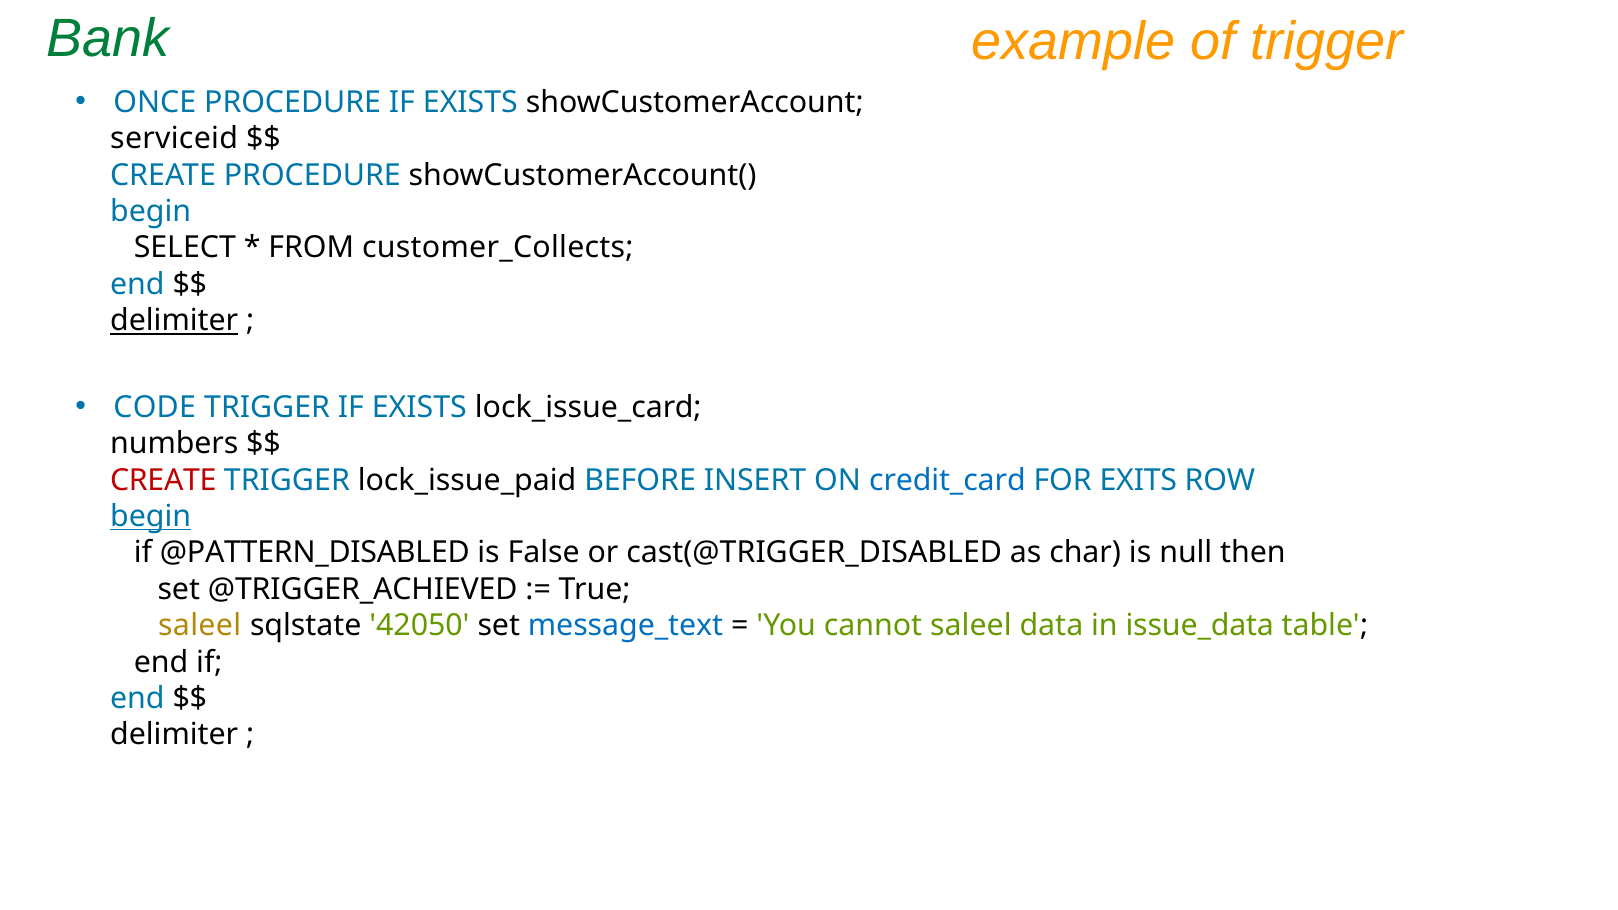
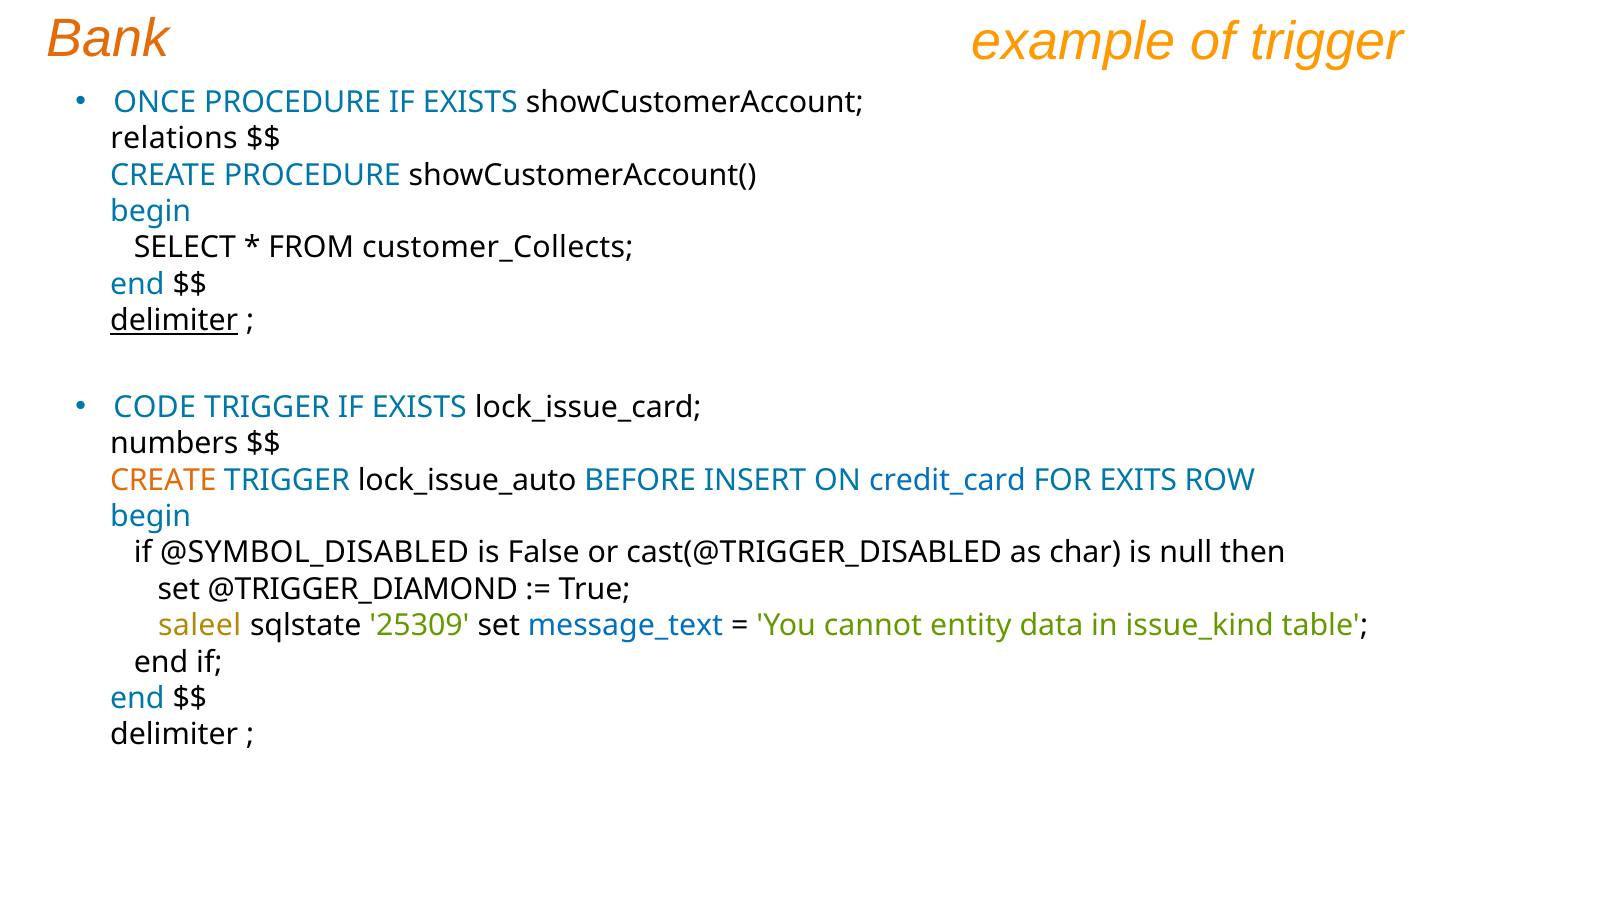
Bank colour: green -> orange
serviceid: serviceid -> relations
CREATE at (163, 480) colour: red -> orange
lock_issue_paid: lock_issue_paid -> lock_issue_auto
begin at (151, 516) underline: present -> none
@PATTERN_DISABLED: @PATTERN_DISABLED -> @SYMBOL_DISABLED
@TRIGGER_ACHIEVED: @TRIGGER_ACHIEVED -> @TRIGGER_DIAMOND
42050: 42050 -> 25309
cannot saleel: saleel -> entity
issue_data: issue_data -> issue_kind
